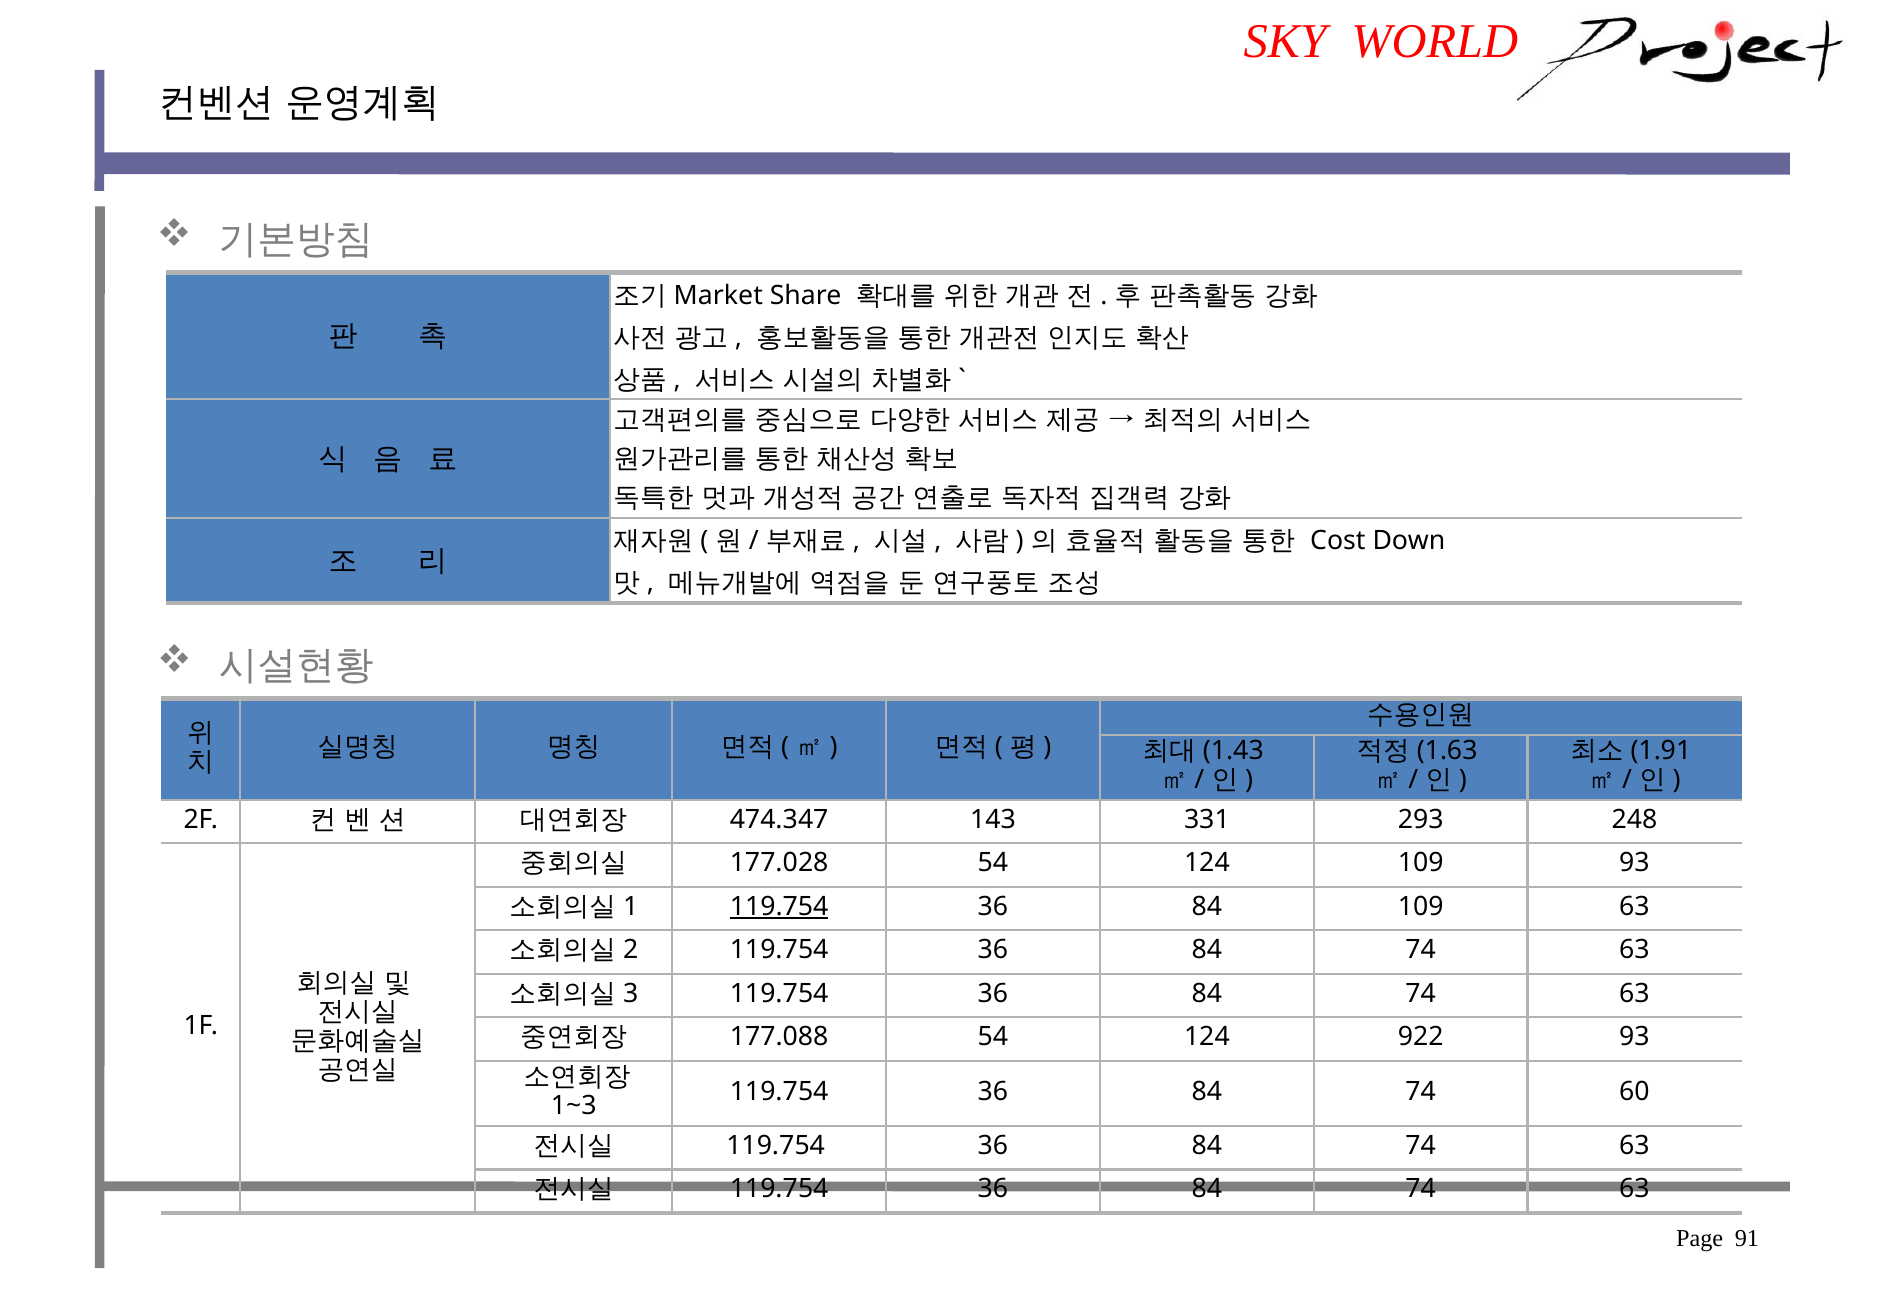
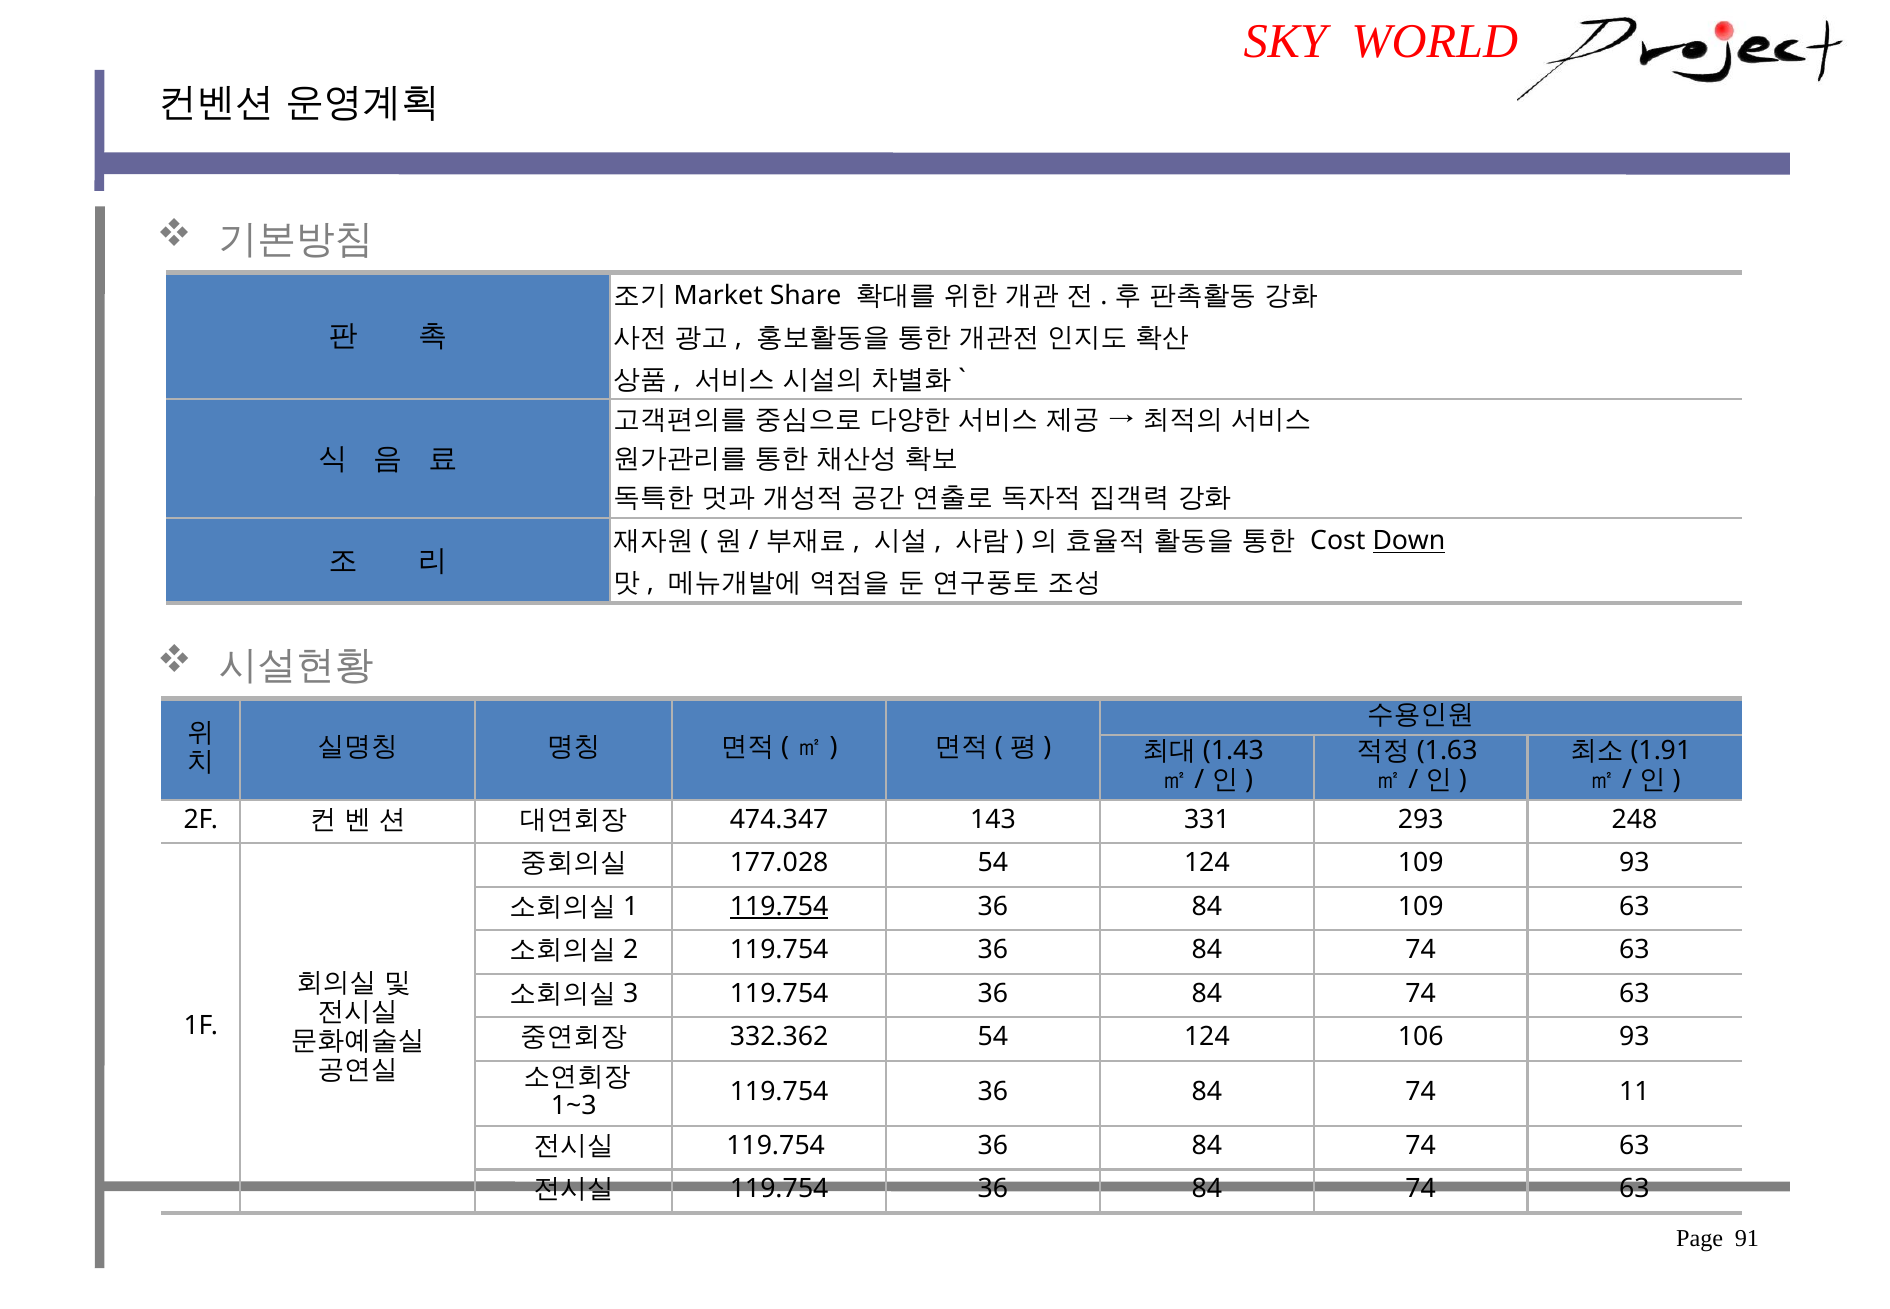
Down underline: none -> present
177.088: 177.088 -> 332.362
922: 922 -> 106
60: 60 -> 11
